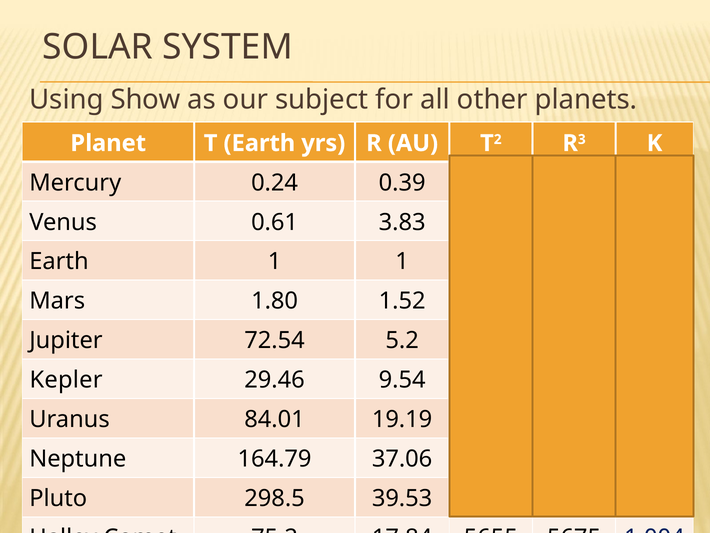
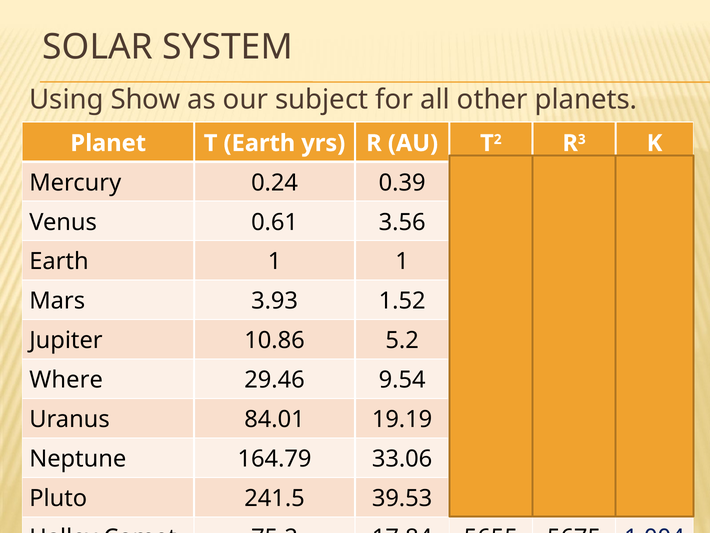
3.83: 3.83 -> 3.56
1.80: 1.80 -> 3.93
72.54: 72.54 -> 10.86
Kepler: Kepler -> Where
37.06: 37.06 -> 33.06
298.5: 298.5 -> 241.5
